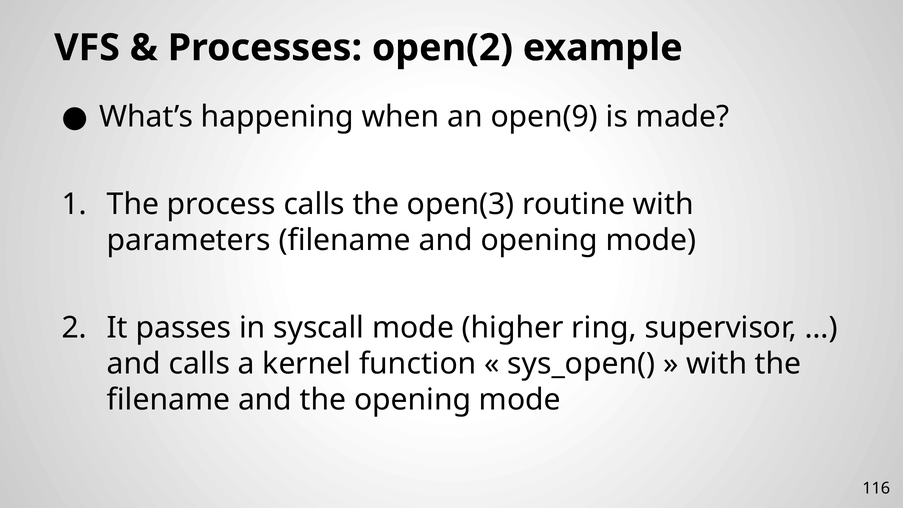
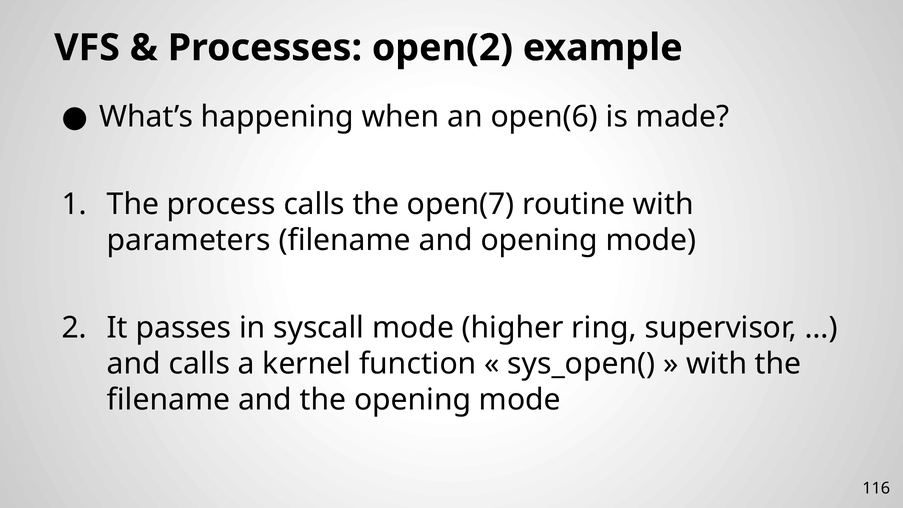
open(9: open(9 -> open(6
open(3: open(3 -> open(7
